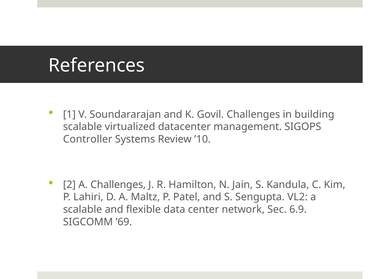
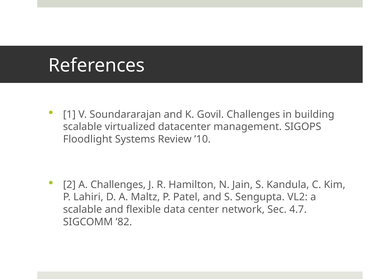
Controller: Controller -> Floodlight
6.9: 6.9 -> 4.7
’69: ’69 -> ’82
